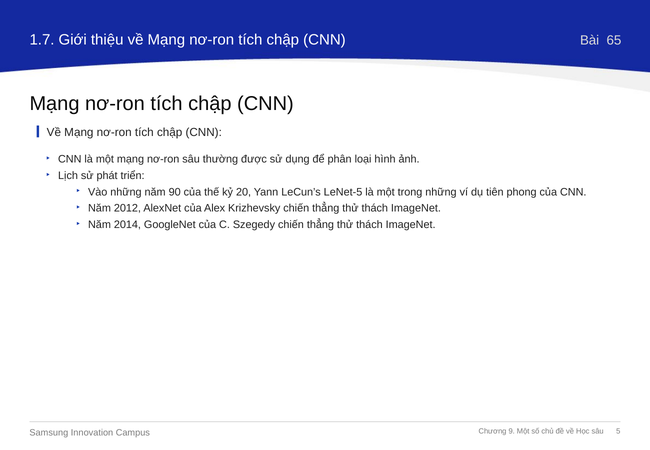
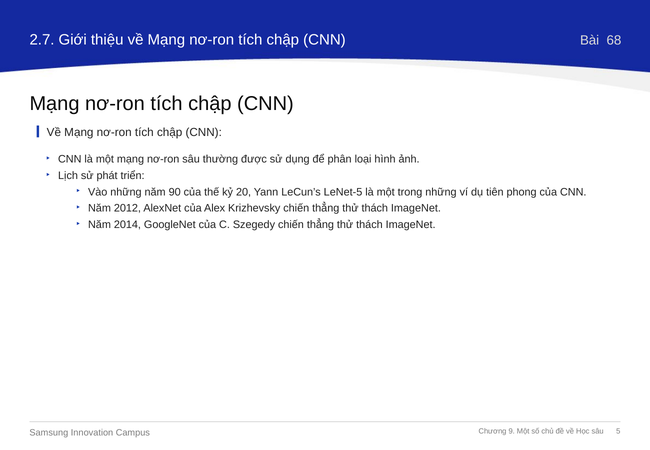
1.7: 1.7 -> 2.7
65: 65 -> 68
